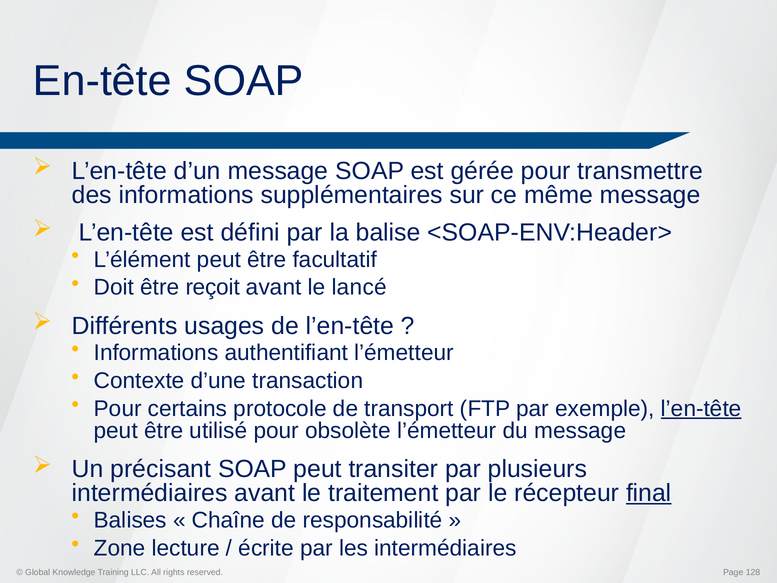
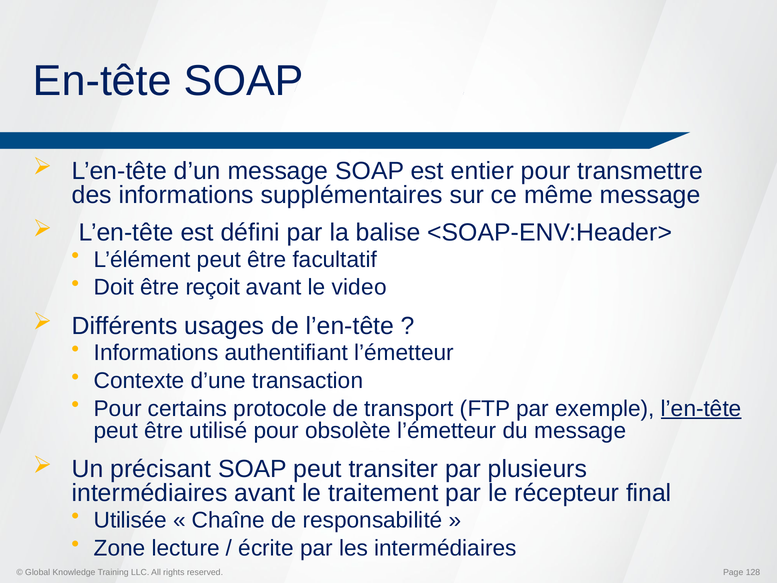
gérée: gérée -> entier
lancé: lancé -> video
final underline: present -> none
Balises: Balises -> Utilisée
